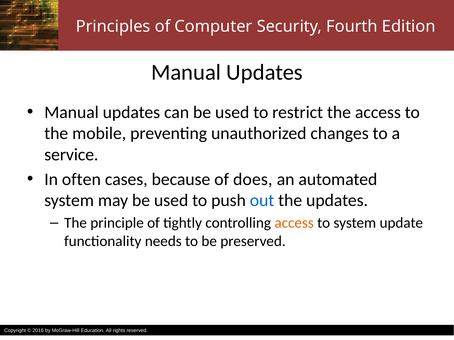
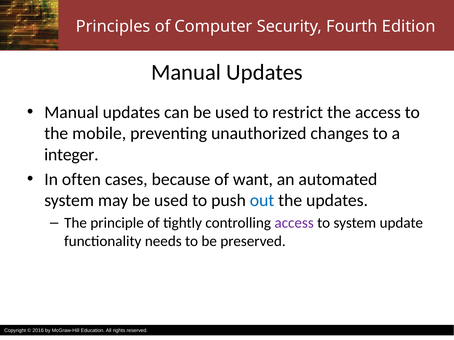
service: service -> integer
does: does -> want
access at (294, 223) colour: orange -> purple
